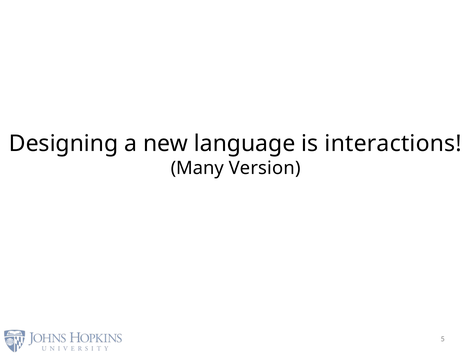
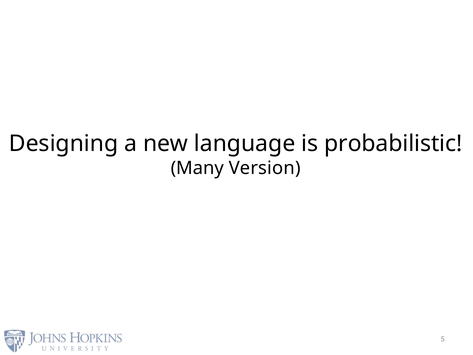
interactions: interactions -> probabilistic
